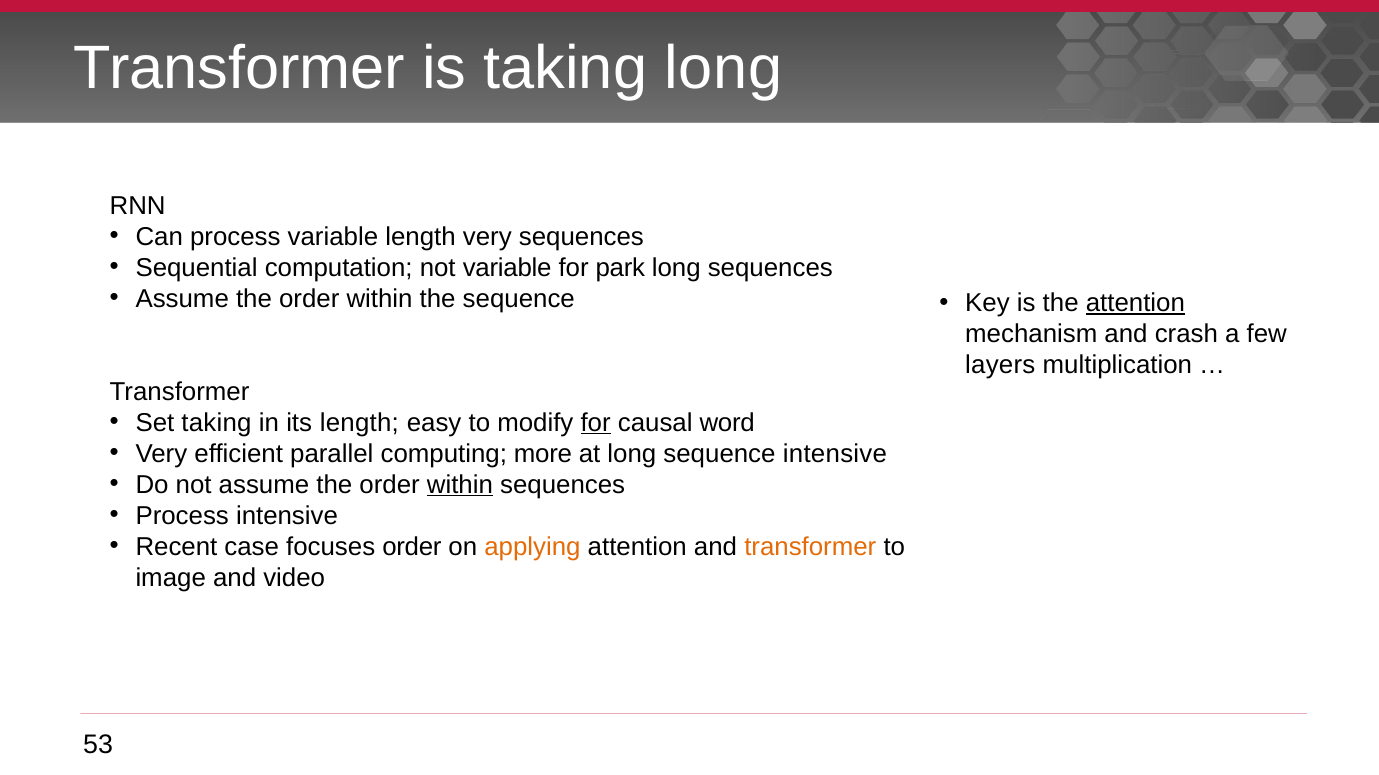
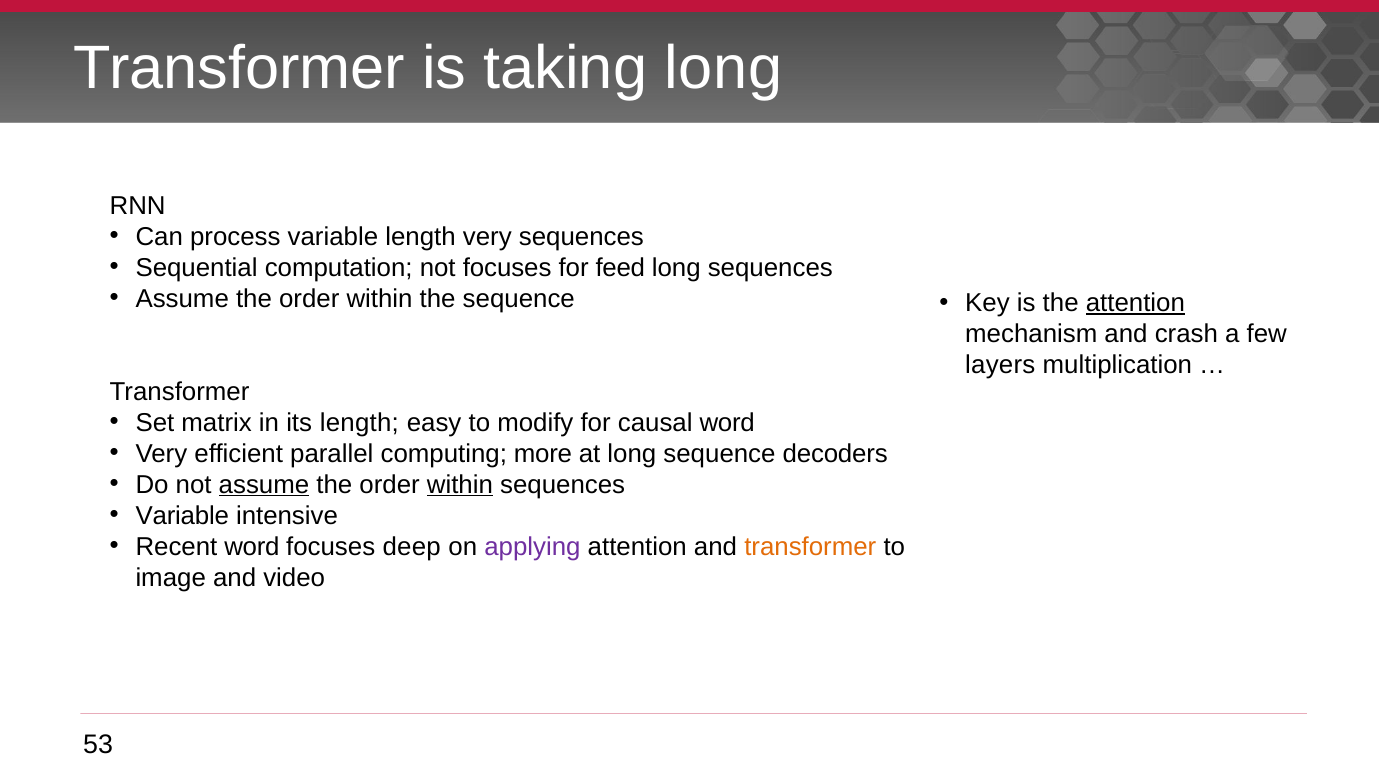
not variable: variable -> focuses
park: park -> feed
Set taking: taking -> matrix
for at (596, 423) underline: present -> none
sequence intensive: intensive -> decoders
assume at (264, 485) underline: none -> present
Process at (182, 516): Process -> Variable
Recent case: case -> word
focuses order: order -> deep
applying colour: orange -> purple
